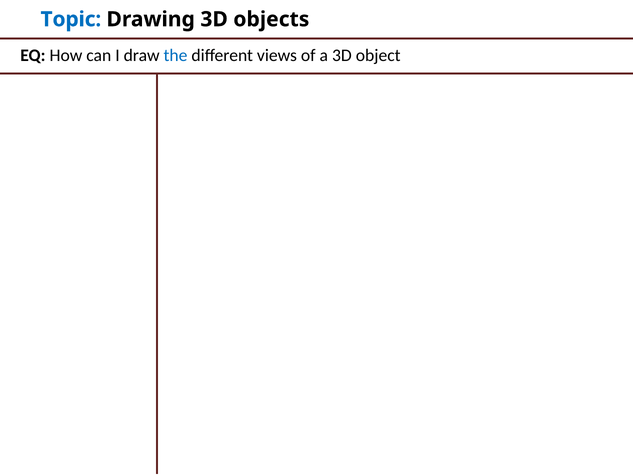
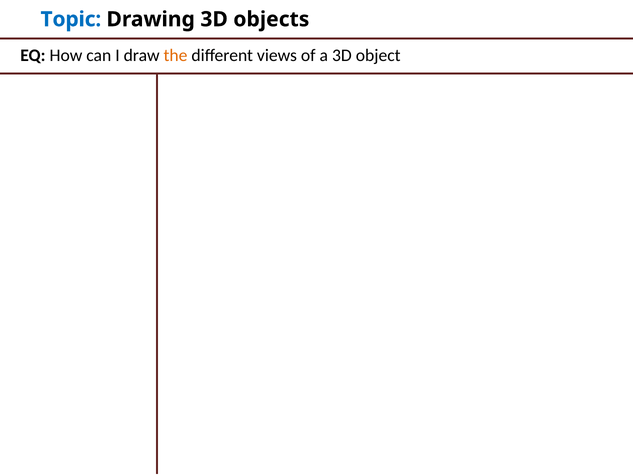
the colour: blue -> orange
